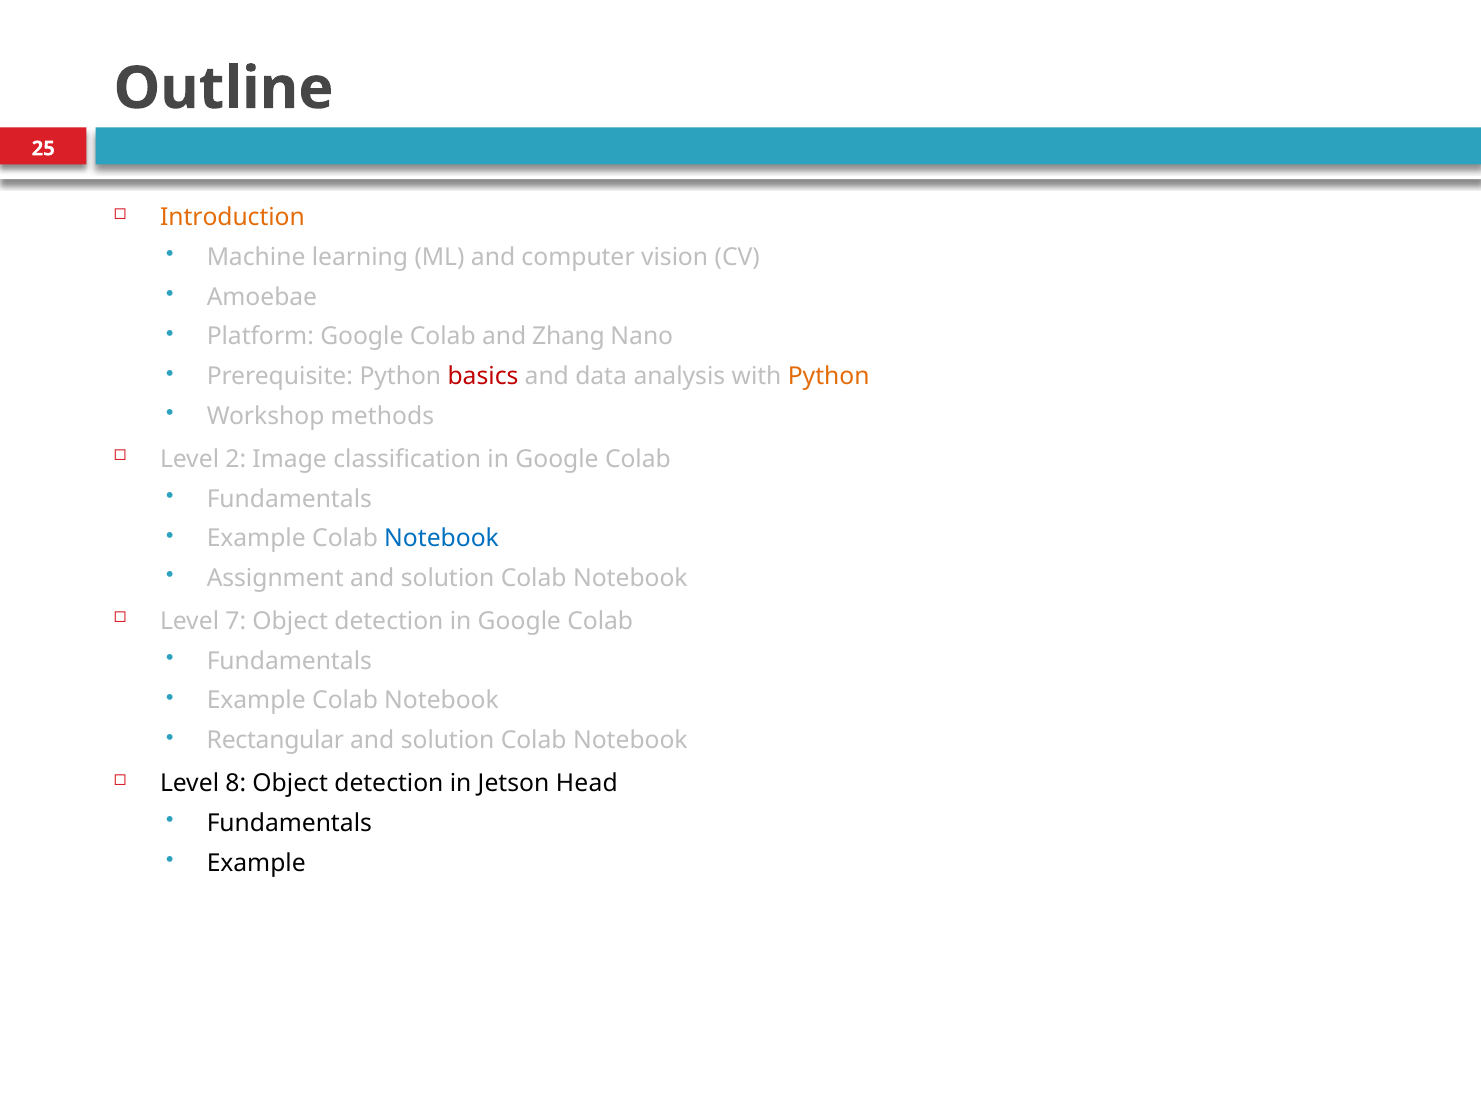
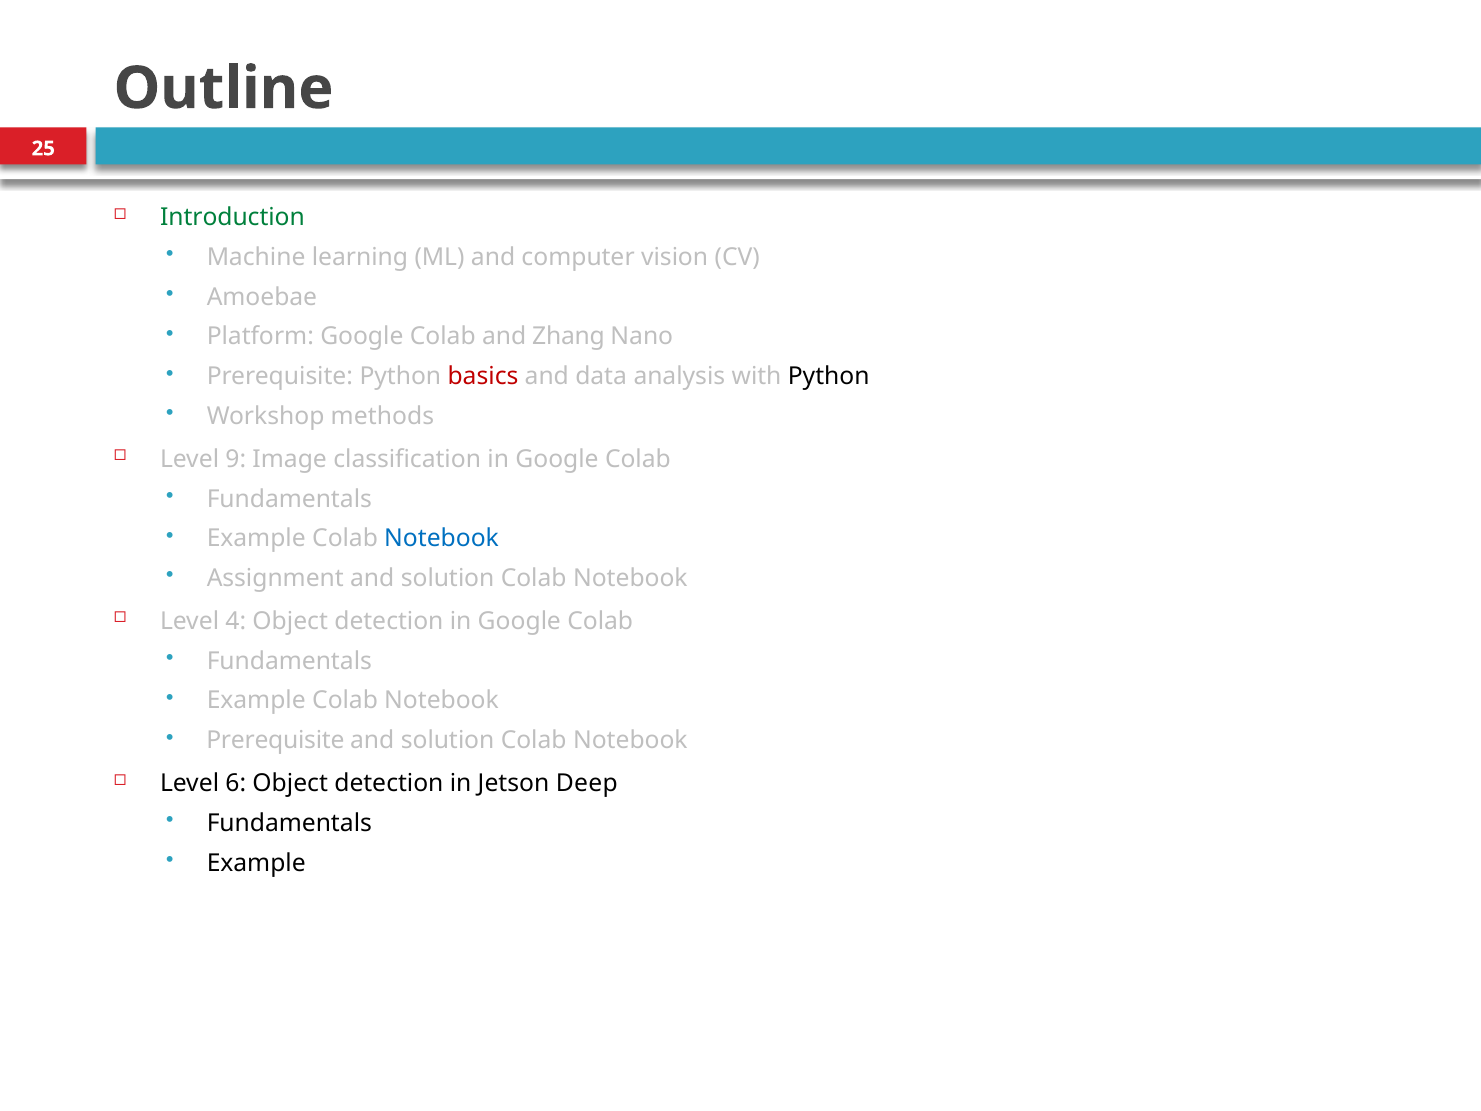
Introduction colour: orange -> green
Python at (829, 377) colour: orange -> black
2: 2 -> 9
7: 7 -> 4
Rectangular at (275, 740): Rectangular -> Prerequisite
8: 8 -> 6
Head: Head -> Deep
